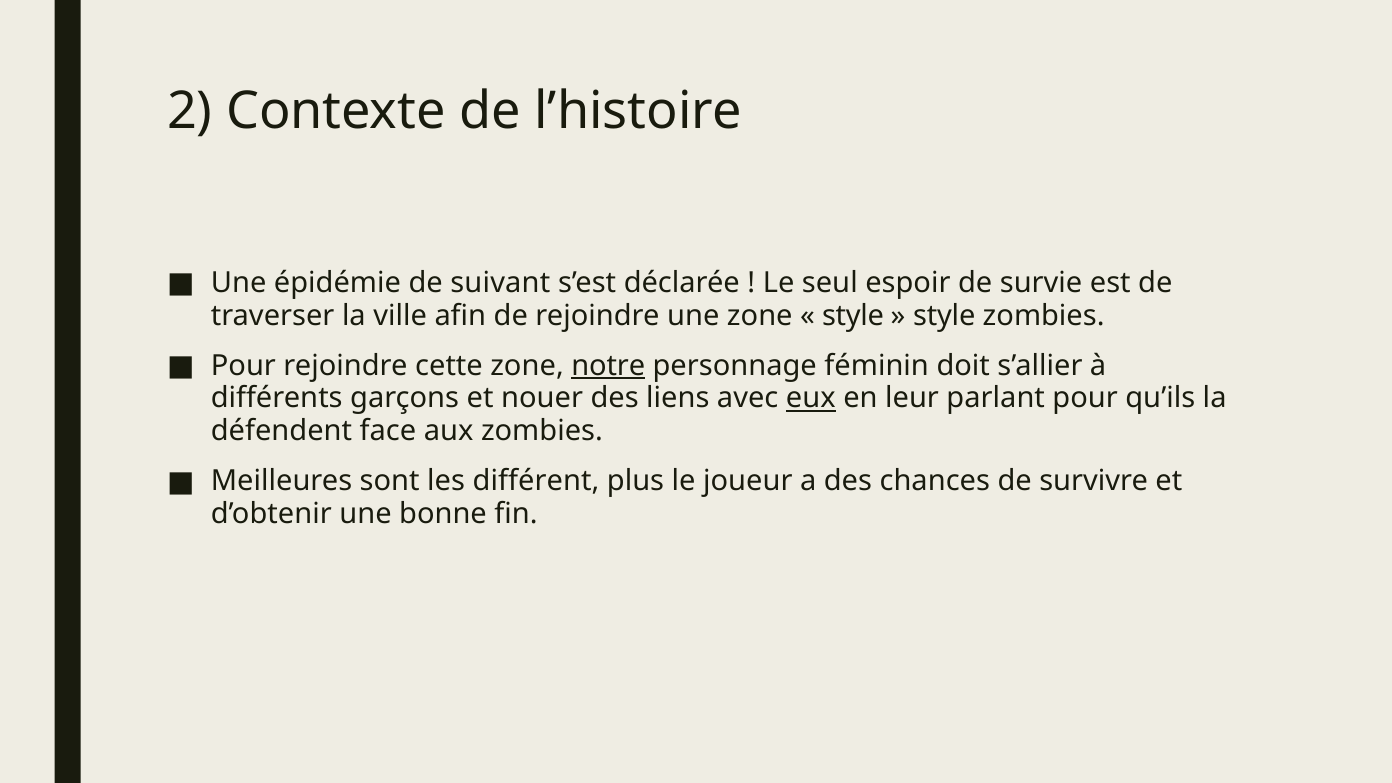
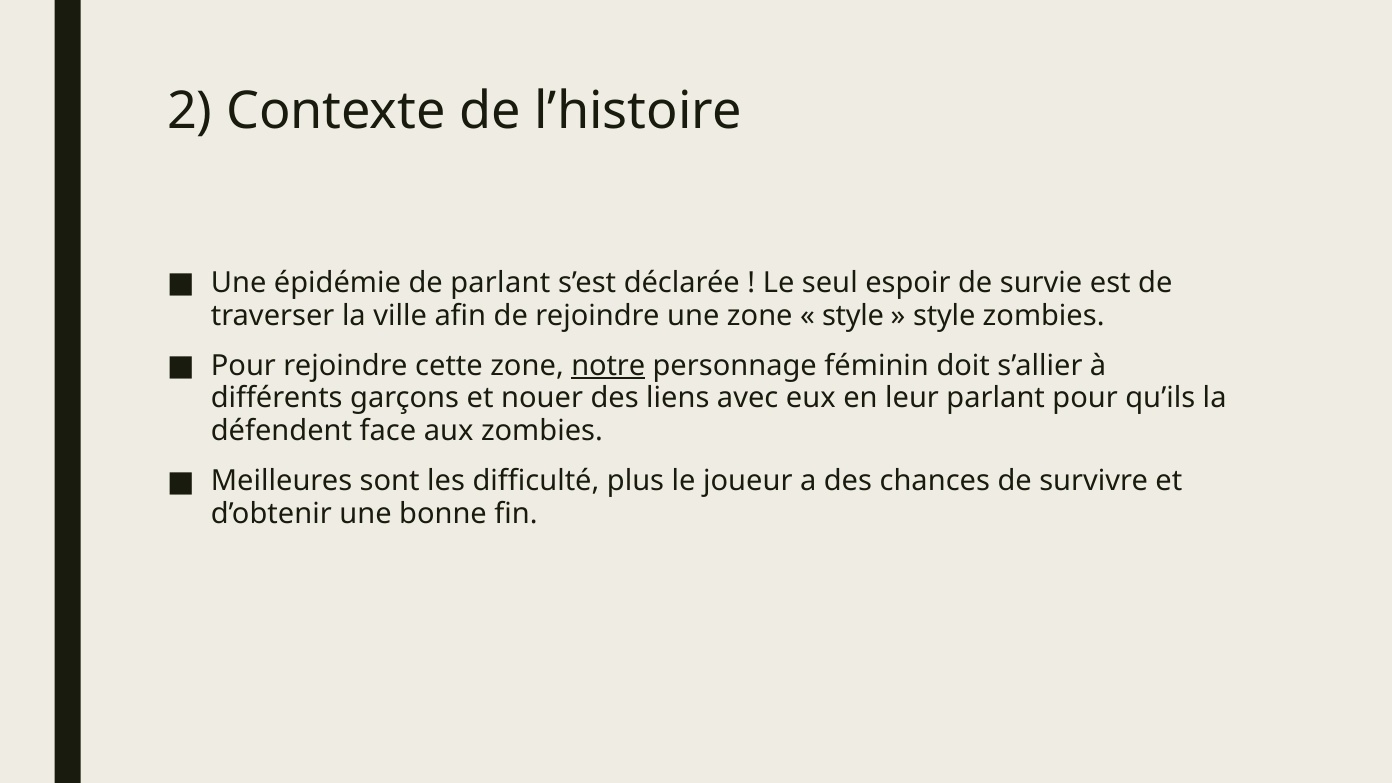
de suivant: suivant -> parlant
eux underline: present -> none
différent: différent -> difficulté
